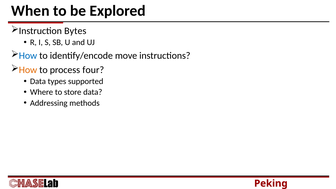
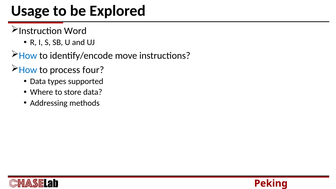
When: When -> Usage
Bytes: Bytes -> Word
How at (28, 70) colour: orange -> blue
